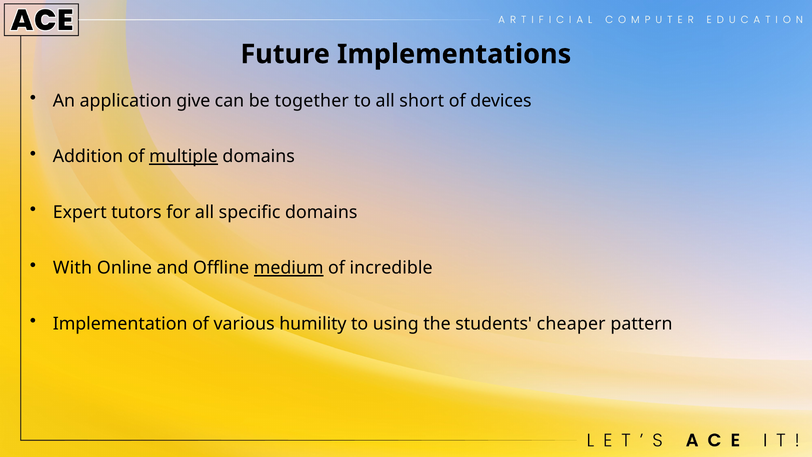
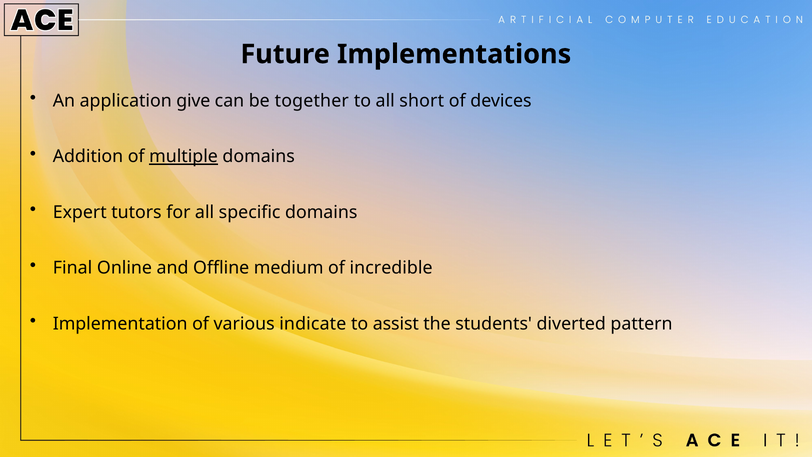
With: With -> Final
medium underline: present -> none
humility: humility -> indicate
using: using -> assist
cheaper: cheaper -> diverted
